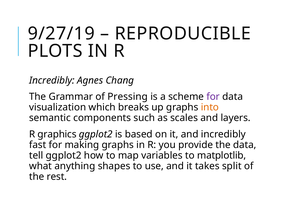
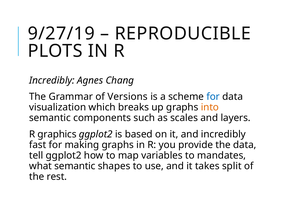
Pressing: Pressing -> Versions
for at (213, 97) colour: purple -> blue
matplotlib: matplotlib -> mandates
what anything: anything -> semantic
